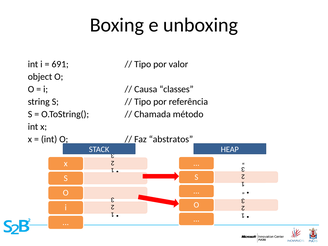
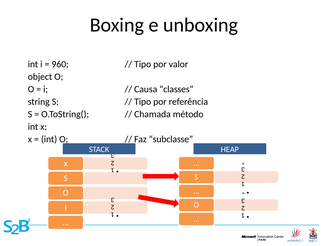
691: 691 -> 960
abstratos: abstratos -> subclasse
